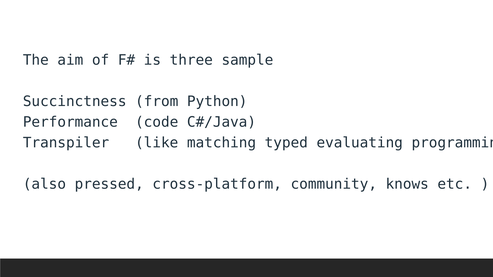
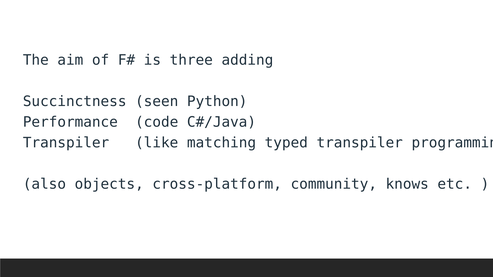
sample: sample -> adding
from: from -> seen
typed evaluating: evaluating -> transpiler
pressed: pressed -> objects
